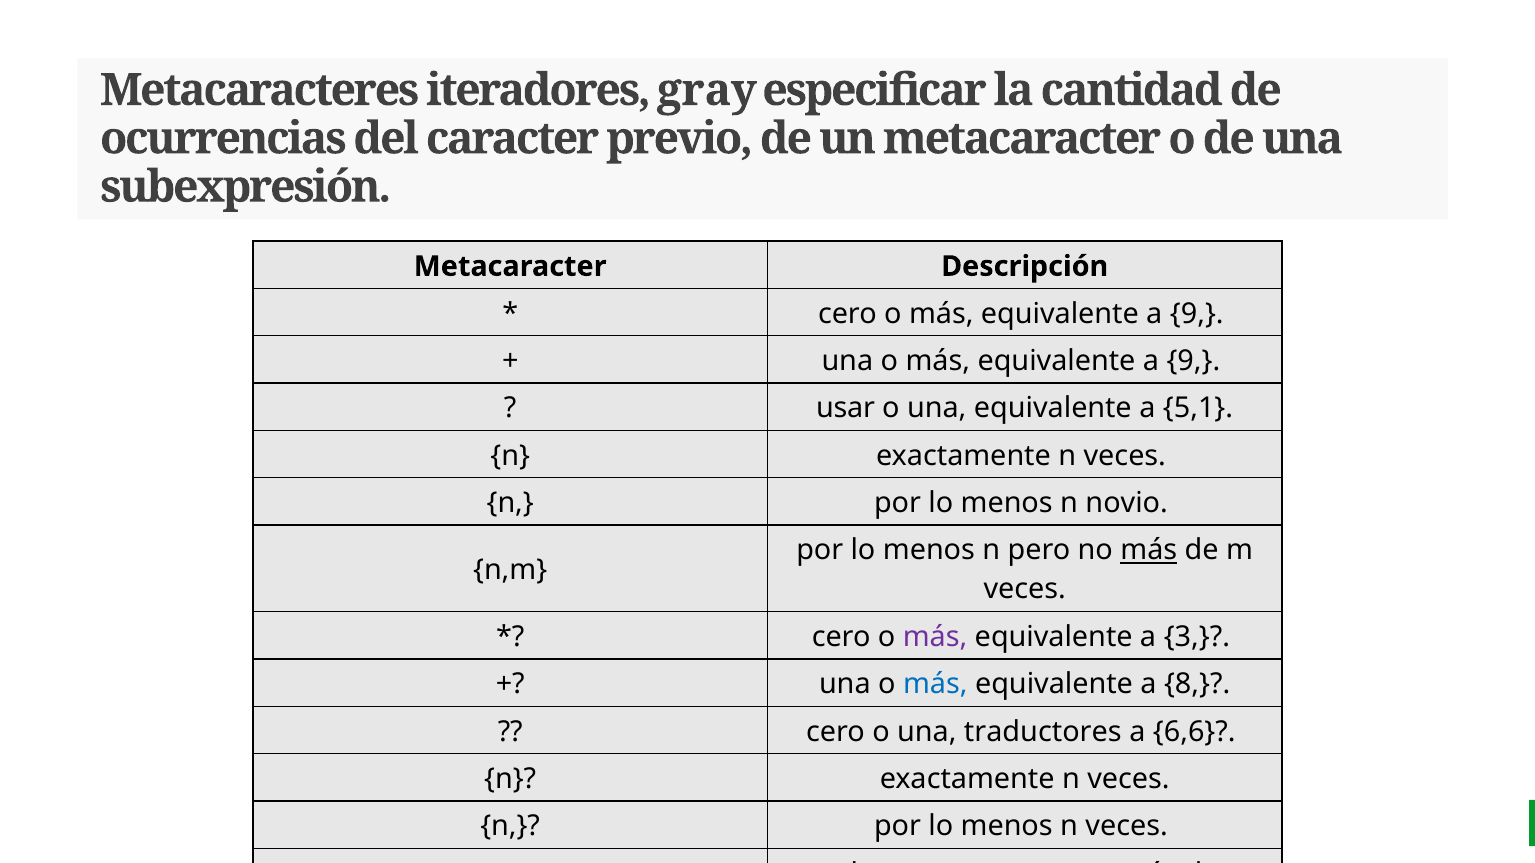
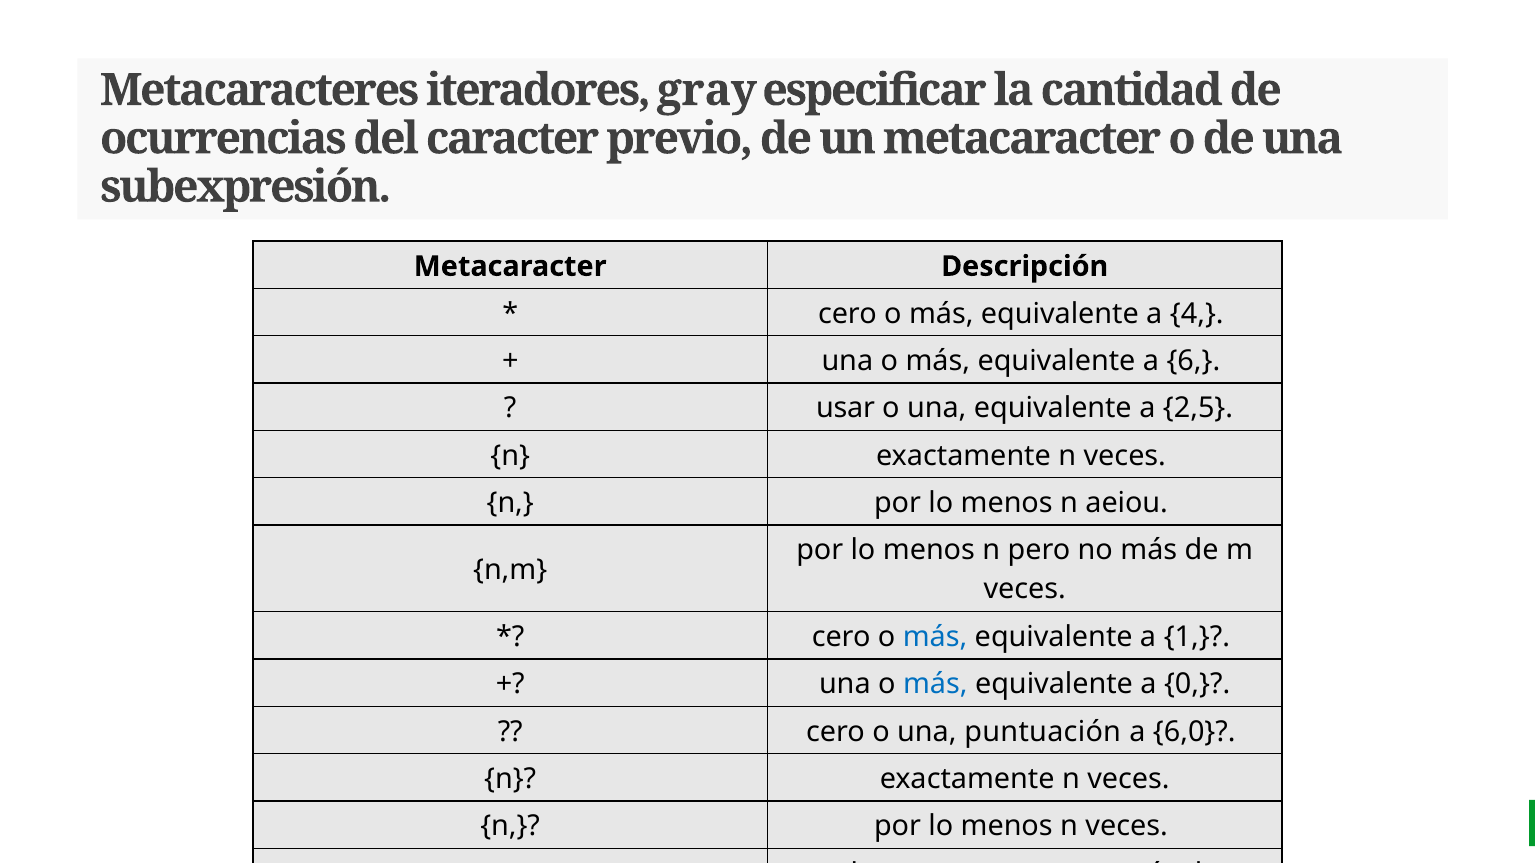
9 at (1197, 314): 9 -> 4
9 at (1193, 361): 9 -> 6
5,1: 5,1 -> 2,5
novio: novio -> aeiou
más at (1149, 551) underline: present -> none
más at (935, 637) colour: purple -> blue
3: 3 -> 1
8: 8 -> 0
traductores: traductores -> puntuación
6,6: 6,6 -> 6,0
